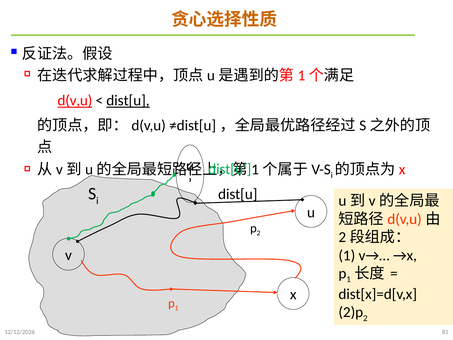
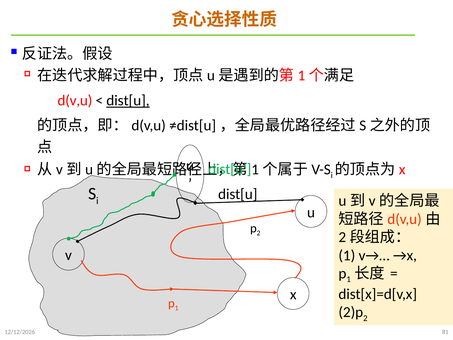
d(v,u underline: present -> none
